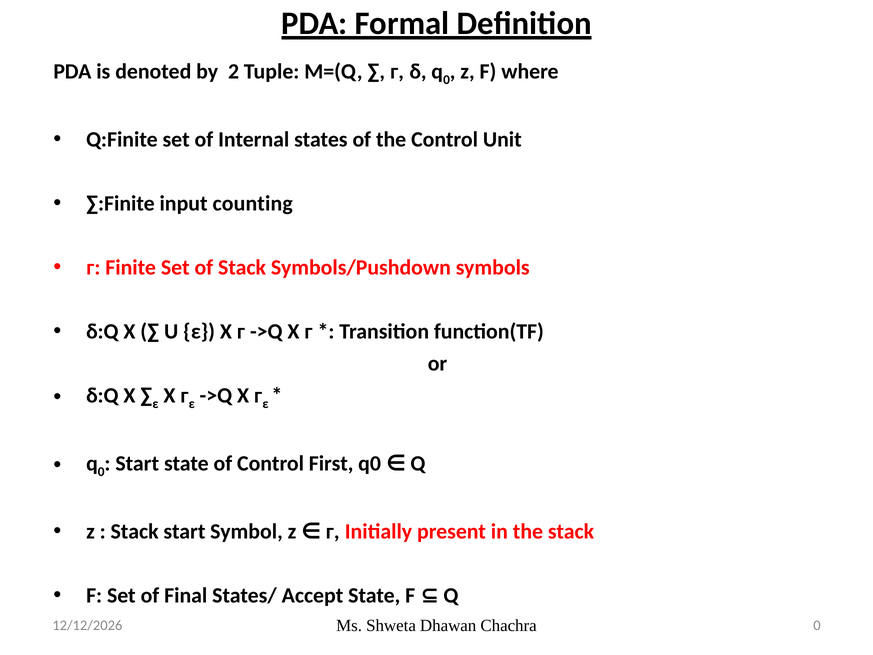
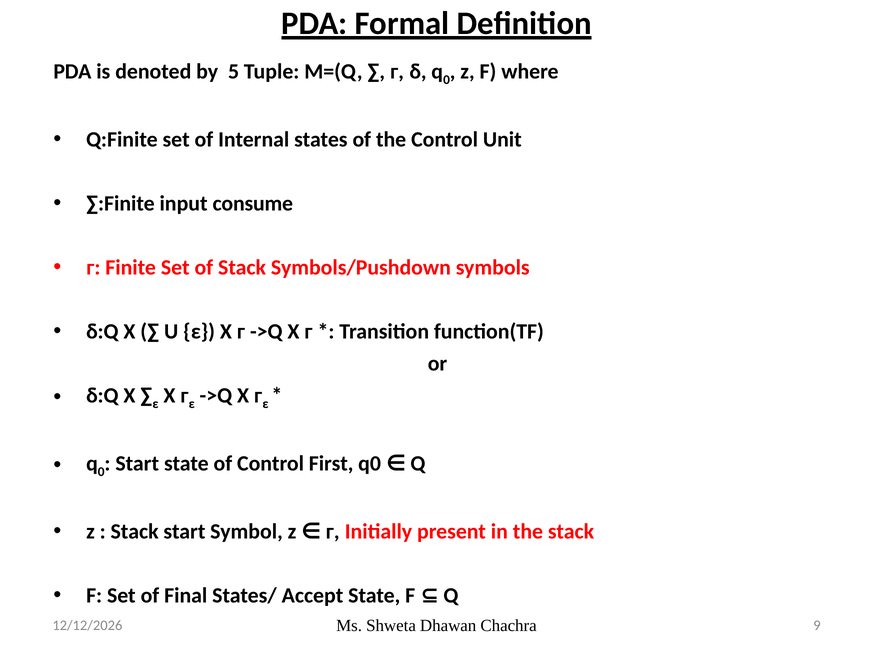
2: 2 -> 5
counting: counting -> consume
Chachra 0: 0 -> 9
